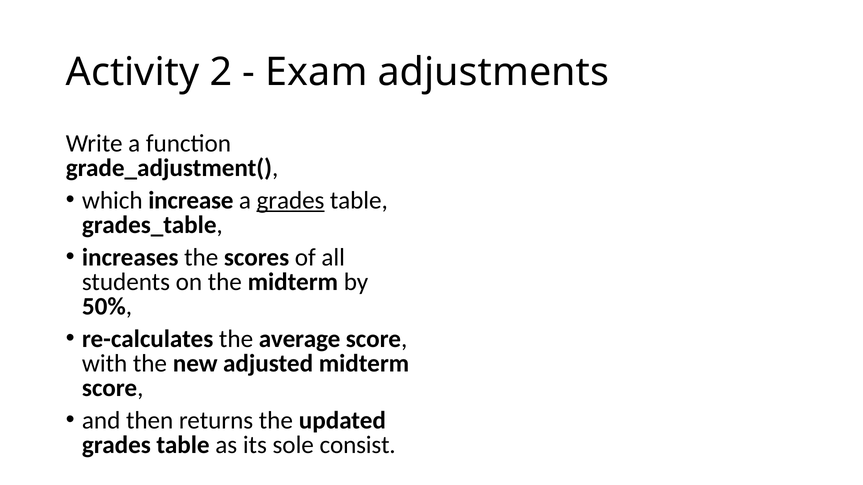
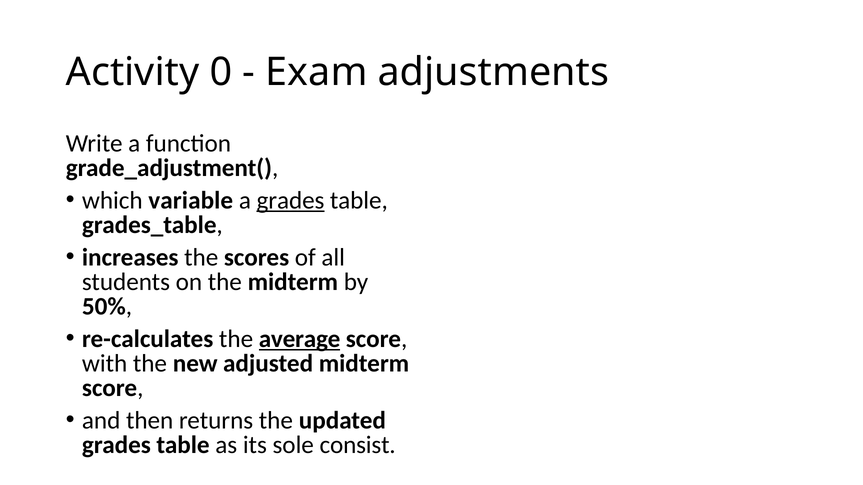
2: 2 -> 0
increase: increase -> variable
average underline: none -> present
